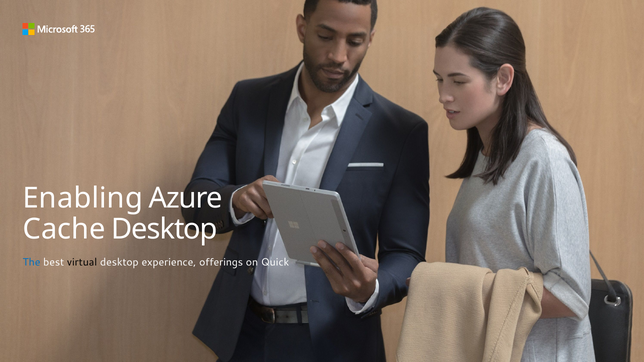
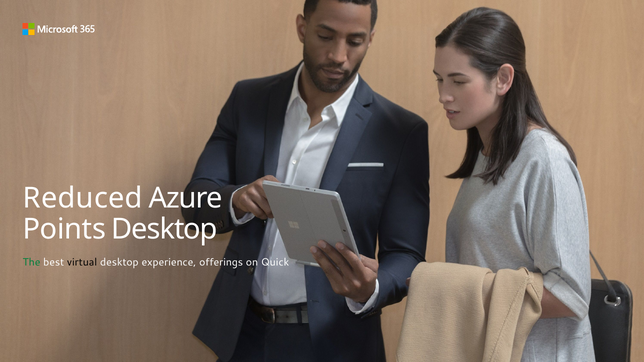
Enabling: Enabling -> Reduced
Cache: Cache -> Points
The colour: blue -> green
